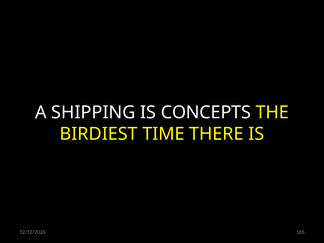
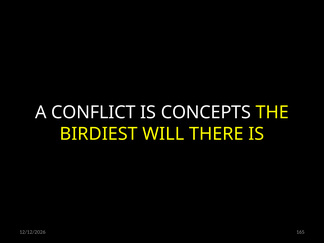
SHIPPING: SHIPPING -> CONFLICT
TIME: TIME -> WILL
